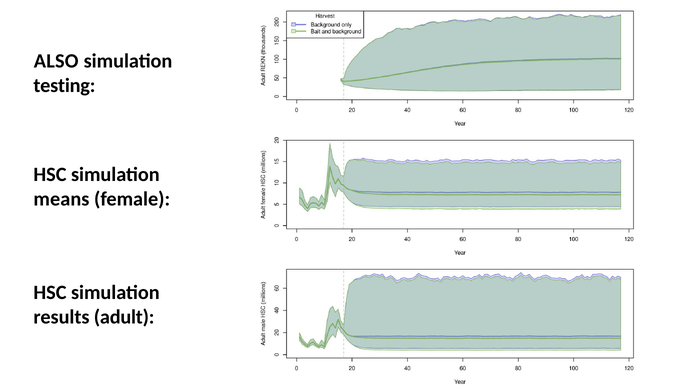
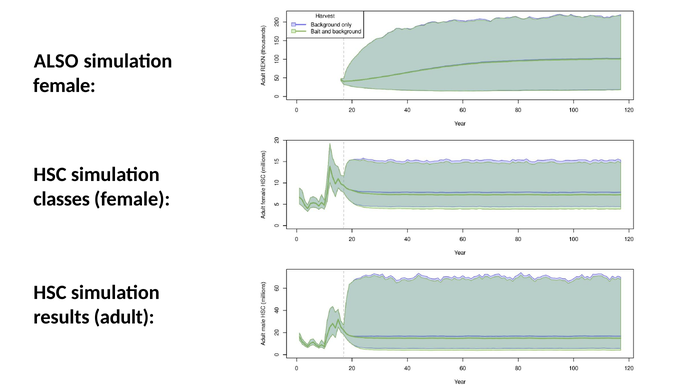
testing at (64, 86): testing -> female
means: means -> classes
